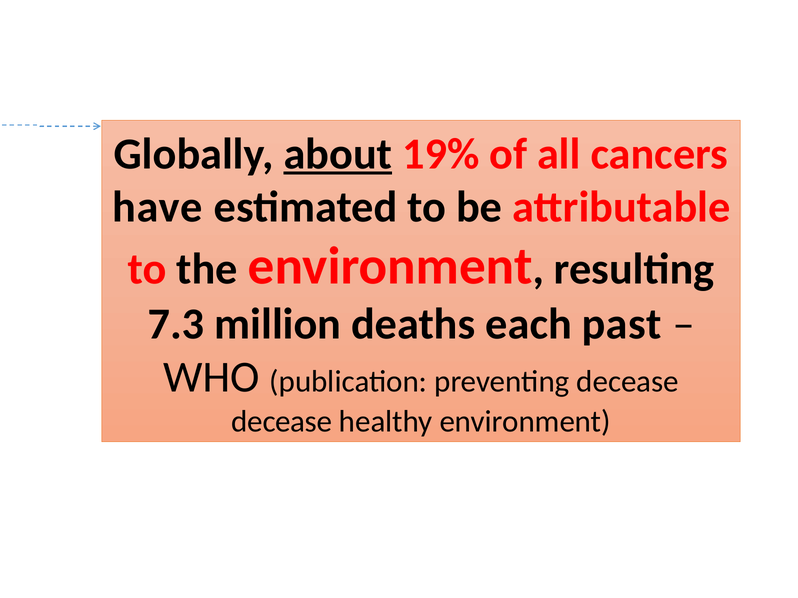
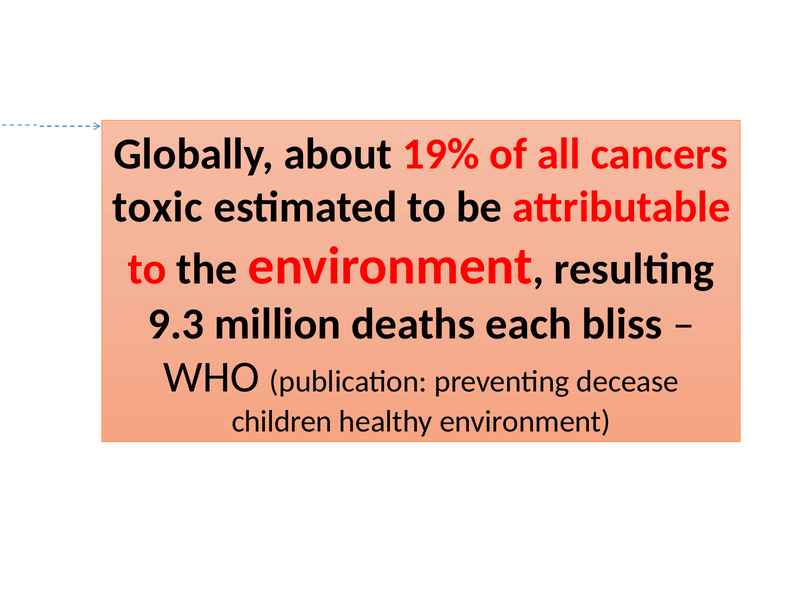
about at (338, 154) underline: present -> none
have: have -> toxic
7.3: 7.3 -> 9.3
past: past -> bliss
decease at (282, 422): decease -> children
